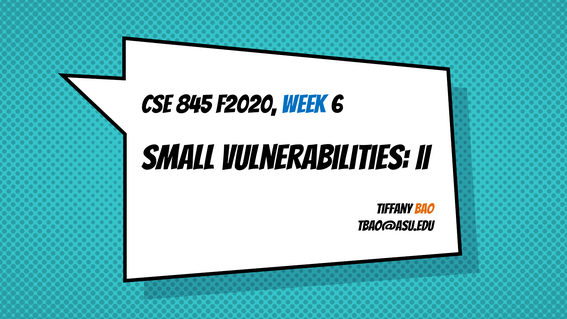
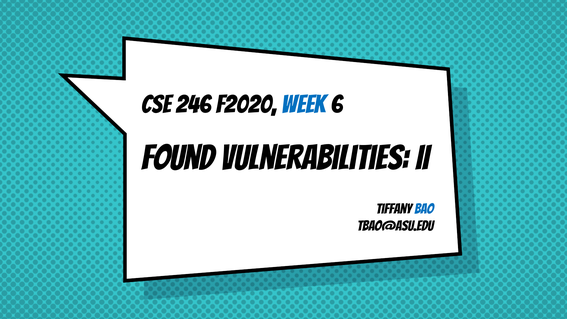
845: 845 -> 246
Small: Small -> Found
Bao colour: orange -> blue
